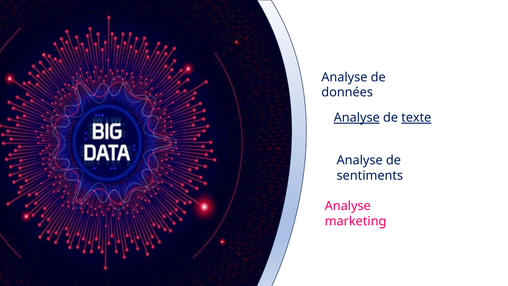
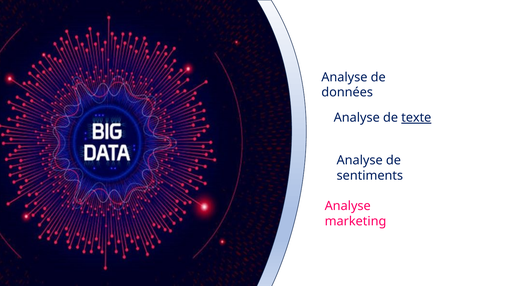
Analyse at (357, 118) underline: present -> none
